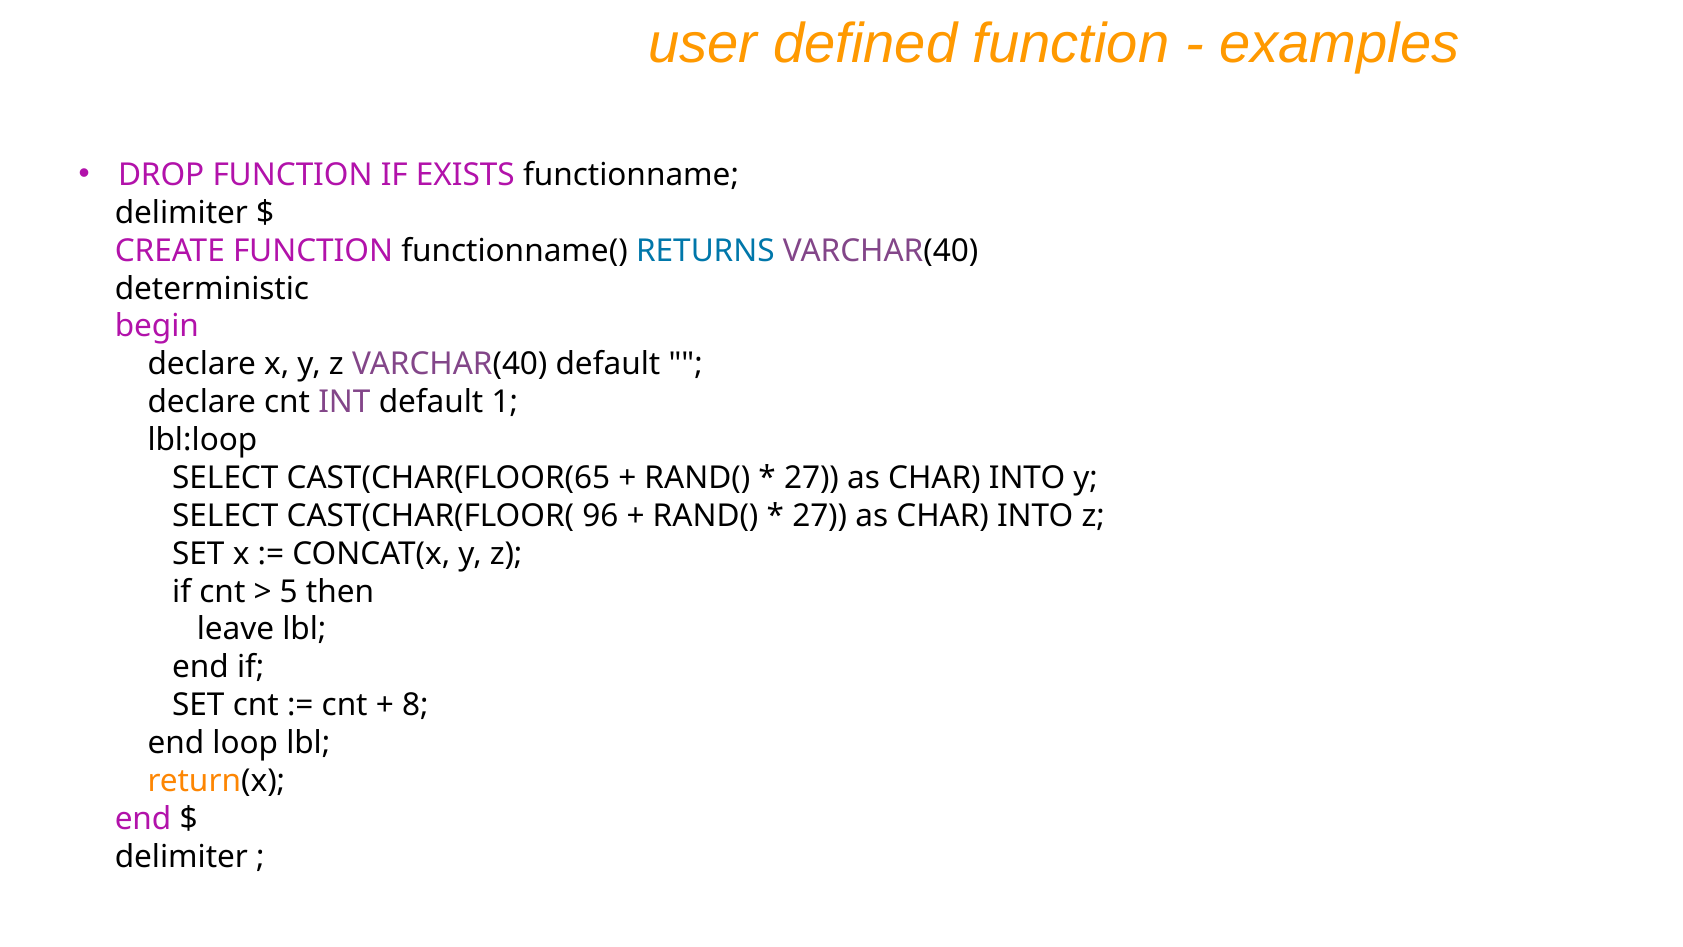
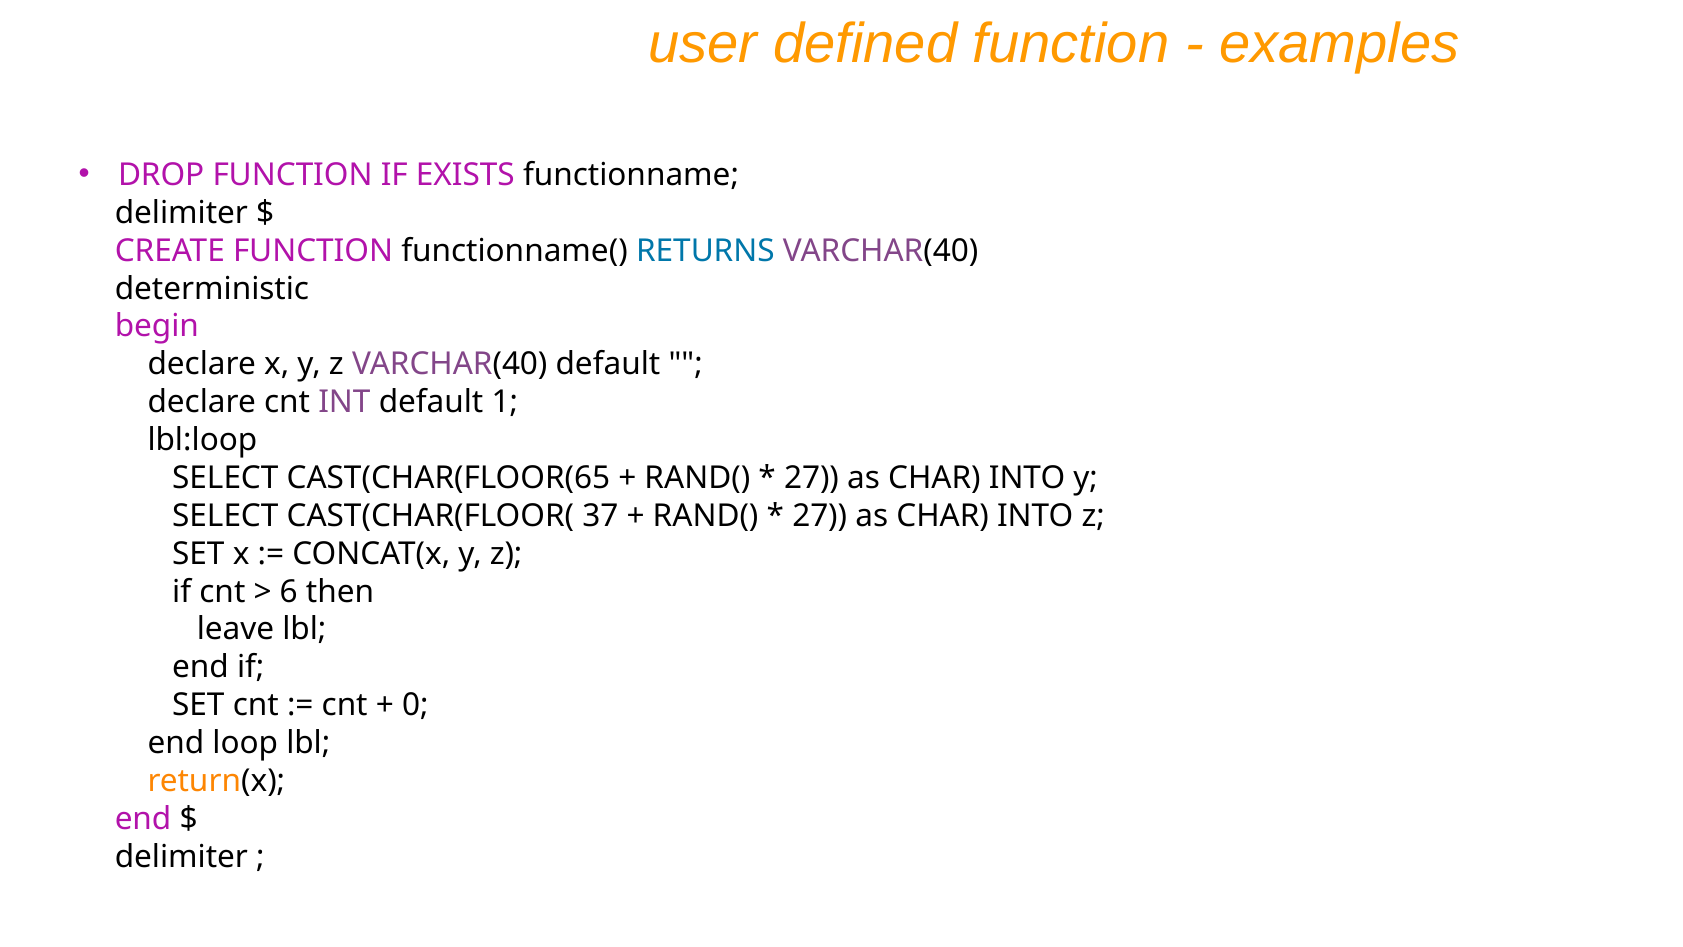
96: 96 -> 37
5: 5 -> 6
8: 8 -> 0
